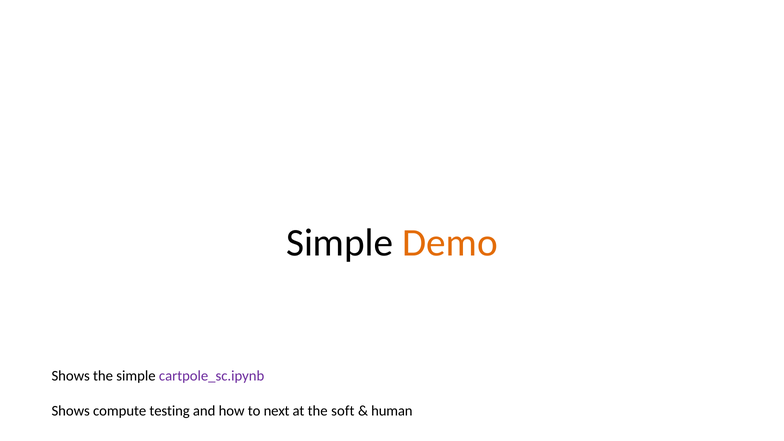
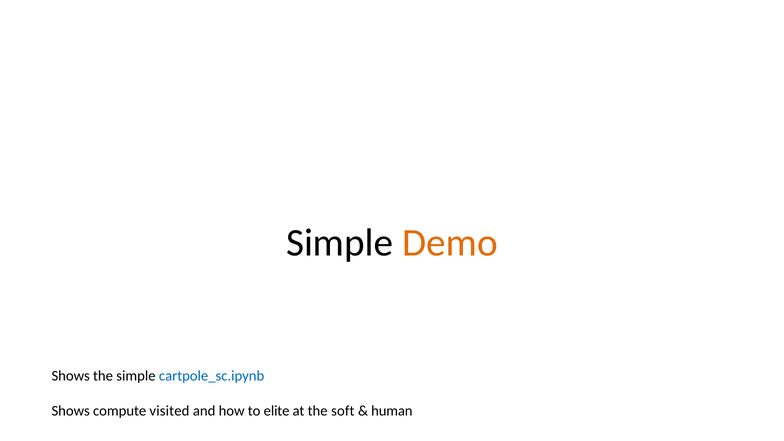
cartpole_sc.ipynb colour: purple -> blue
testing: testing -> visited
next: next -> elite
